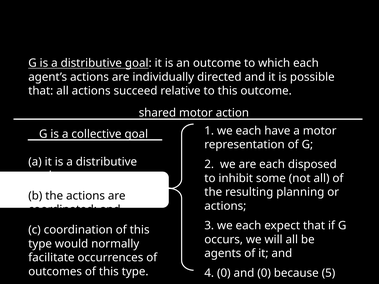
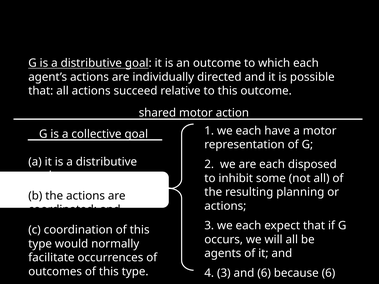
4 0: 0 -> 3
and 0: 0 -> 6
because 5: 5 -> 6
